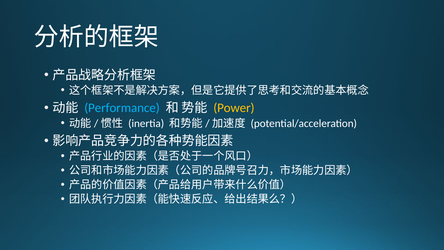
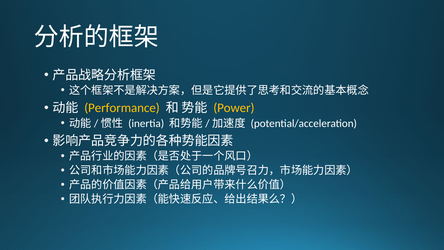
Performance colour: light blue -> yellow
